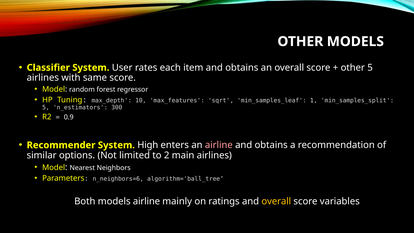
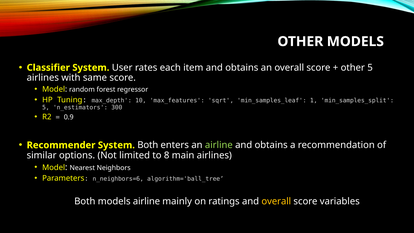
System High: High -> Both
airline at (219, 145) colour: pink -> light green
2: 2 -> 8
